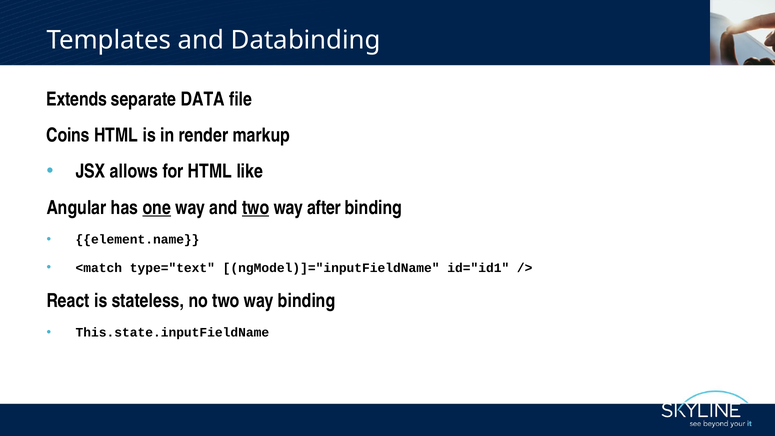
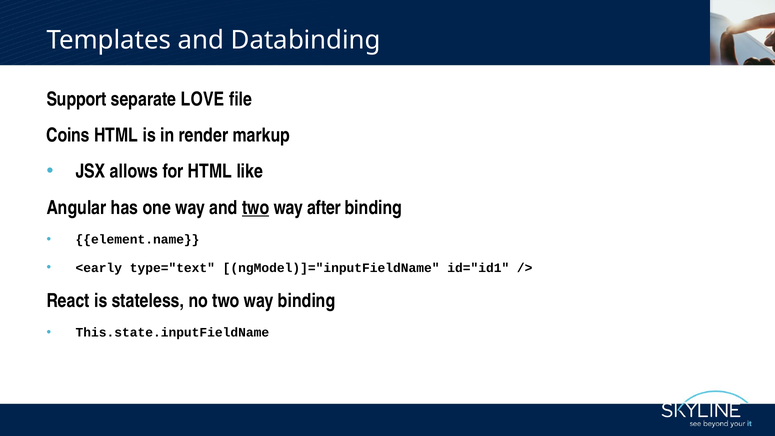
Extends: Extends -> Support
DATA: DATA -> LOVE
one underline: present -> none
<match: <match -> <early
